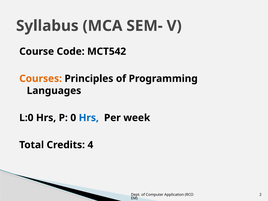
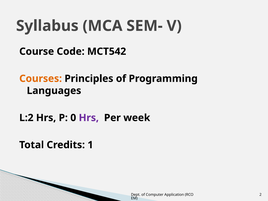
L:0: L:0 -> L:2
Hrs at (89, 118) colour: blue -> purple
4: 4 -> 1
